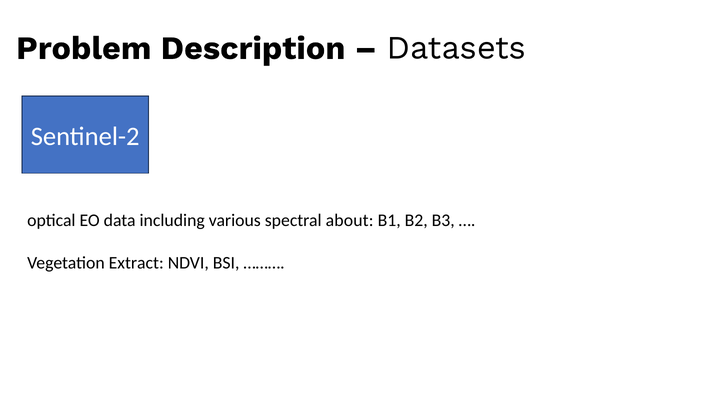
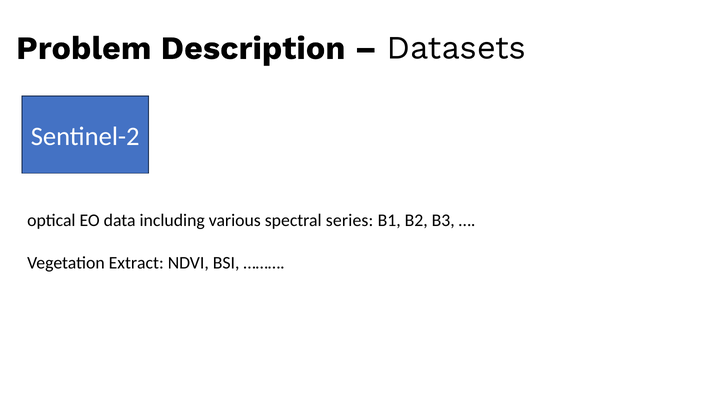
about: about -> series
